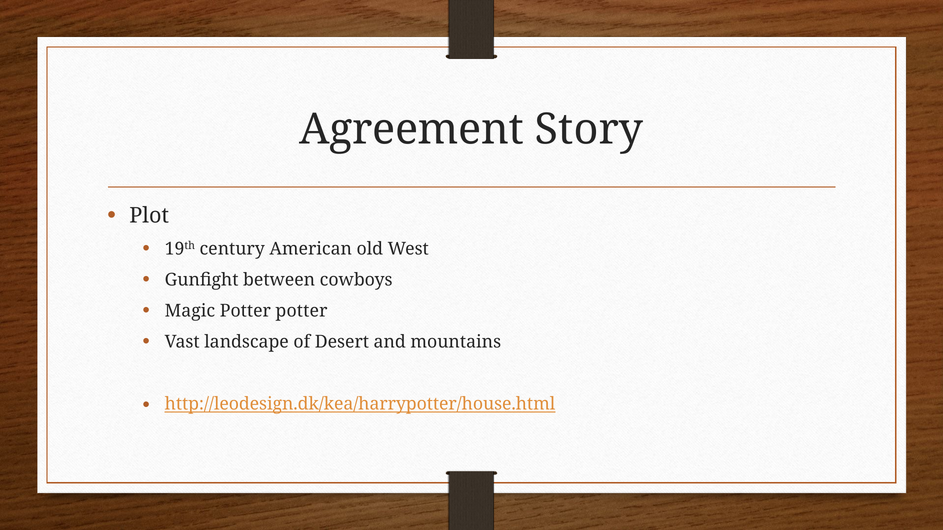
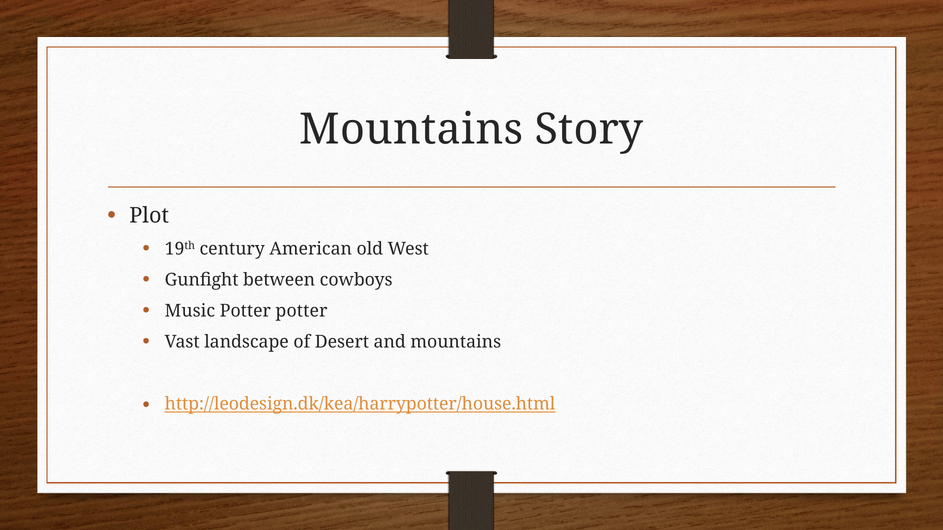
Agreement at (412, 129): Agreement -> Mountains
Magic: Magic -> Music
